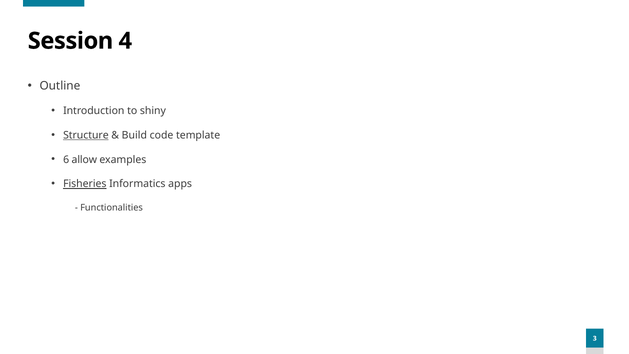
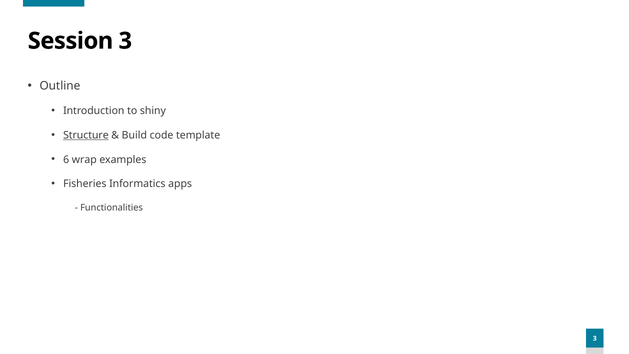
Session 4: 4 -> 3
allow: allow -> wrap
Fisheries underline: present -> none
